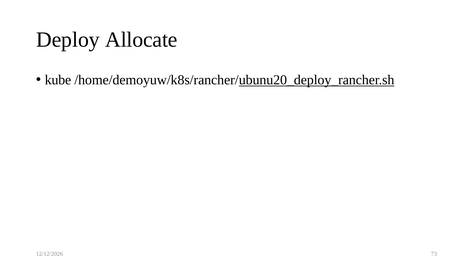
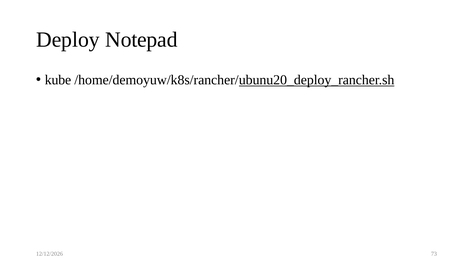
Allocate: Allocate -> Notepad
